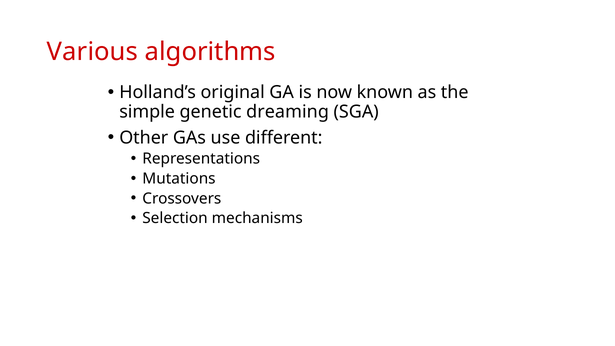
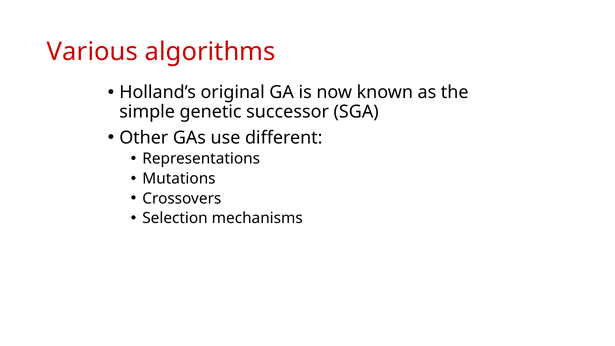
dreaming: dreaming -> successor
